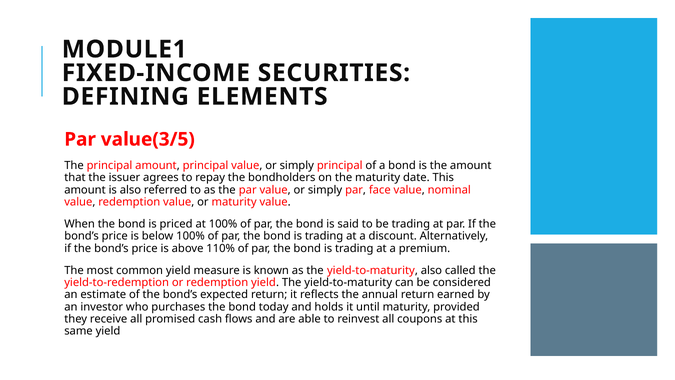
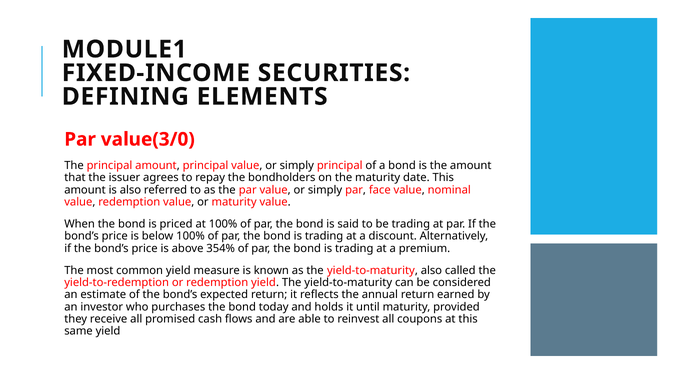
value(3/5: value(3/5 -> value(3/0
110%: 110% -> 354%
